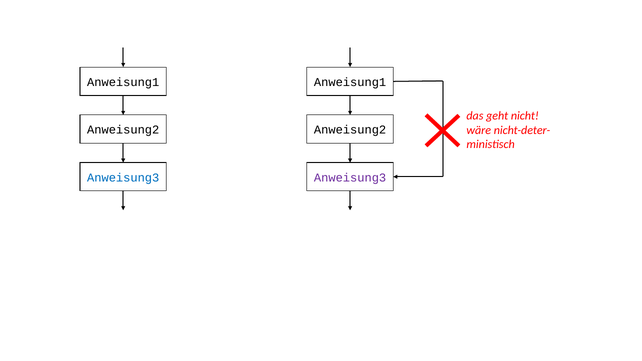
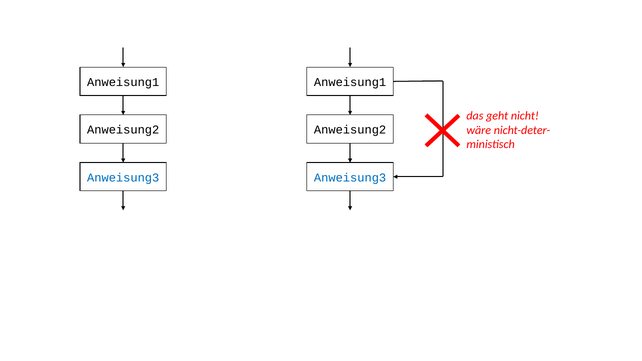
Anweisung3 at (350, 178) colour: purple -> blue
